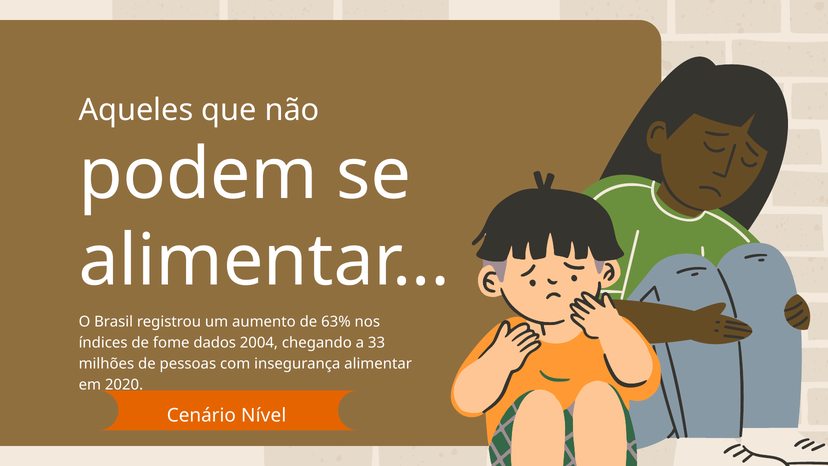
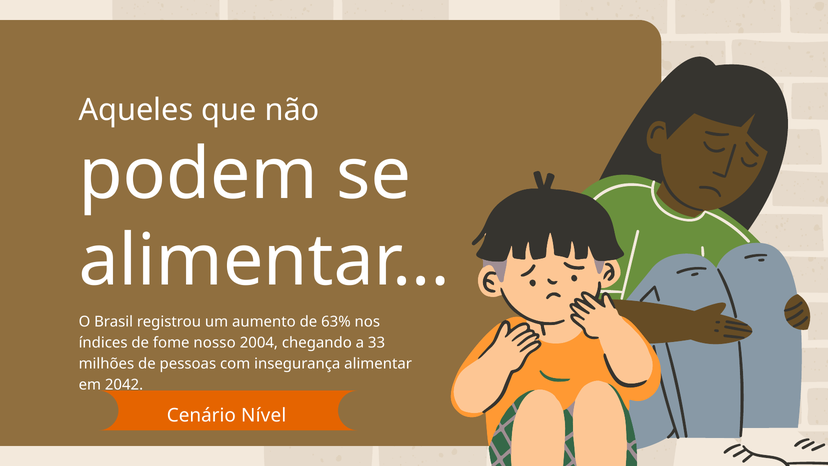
dados: dados -> nosso
2020: 2020 -> 2042
